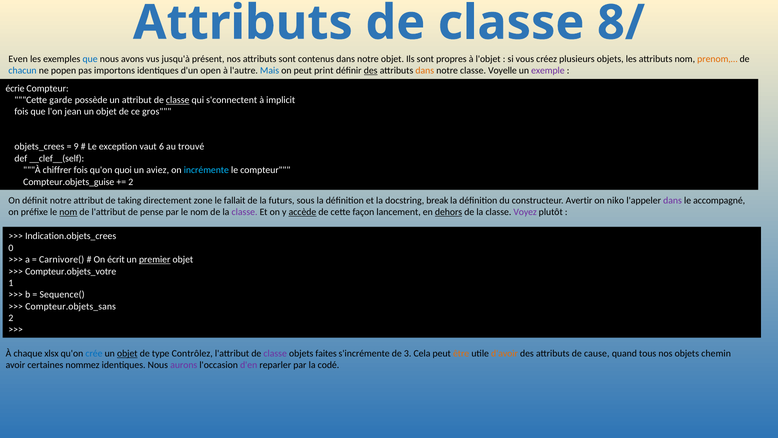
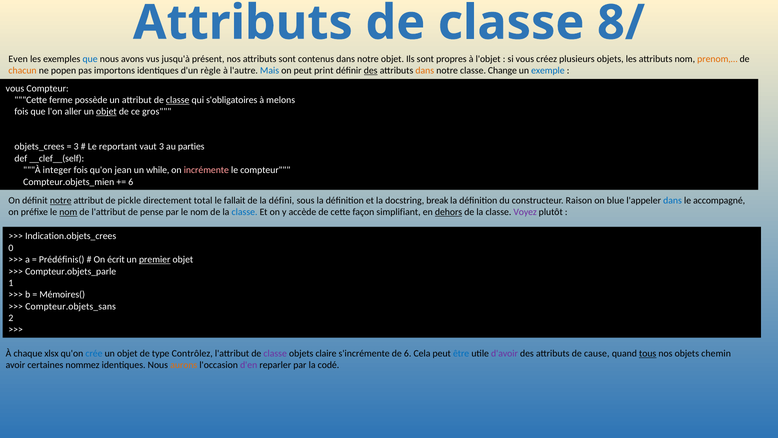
chacun colour: blue -> orange
open: open -> règle
Voyelle: Voyelle -> Change
exemple colour: purple -> blue
écrie at (15, 88): écrie -> vous
garde: garde -> ferme
s'connectent: s'connectent -> s'obligatoires
implicit: implicit -> melons
jean: jean -> aller
objet at (106, 112) underline: none -> present
9 at (76, 147): 9 -> 3
exception: exception -> reportant
vaut 6: 6 -> 3
trouvé: trouvé -> parties
chiffrer: chiffrer -> integer
quoi: quoi -> jean
aviez: aviez -> while
incrémente colour: light blue -> pink
Compteur.objets_guise: Compteur.objets_guise -> Compteur.objets_mien
2 at (131, 182): 2 -> 6
notre at (61, 200) underline: none -> present
taking: taking -> pickle
zone: zone -> total
futurs: futurs -> défini
Avertir: Avertir -> Raison
niko: niko -> blue
dans at (672, 200) colour: purple -> blue
classe at (245, 212) colour: purple -> blue
accède underline: present -> none
lancement: lancement -> simplifiant
Carnivore(: Carnivore( -> Prédéfinis(
Compteur.objets_votre: Compteur.objets_votre -> Compteur.objets_parle
Sequence(: Sequence( -> Mémoires(
objet at (127, 353) underline: present -> none
faites: faites -> claire
de 3: 3 -> 6
être colour: orange -> blue
d'avoir colour: orange -> purple
tous underline: none -> present
aurons colour: purple -> orange
